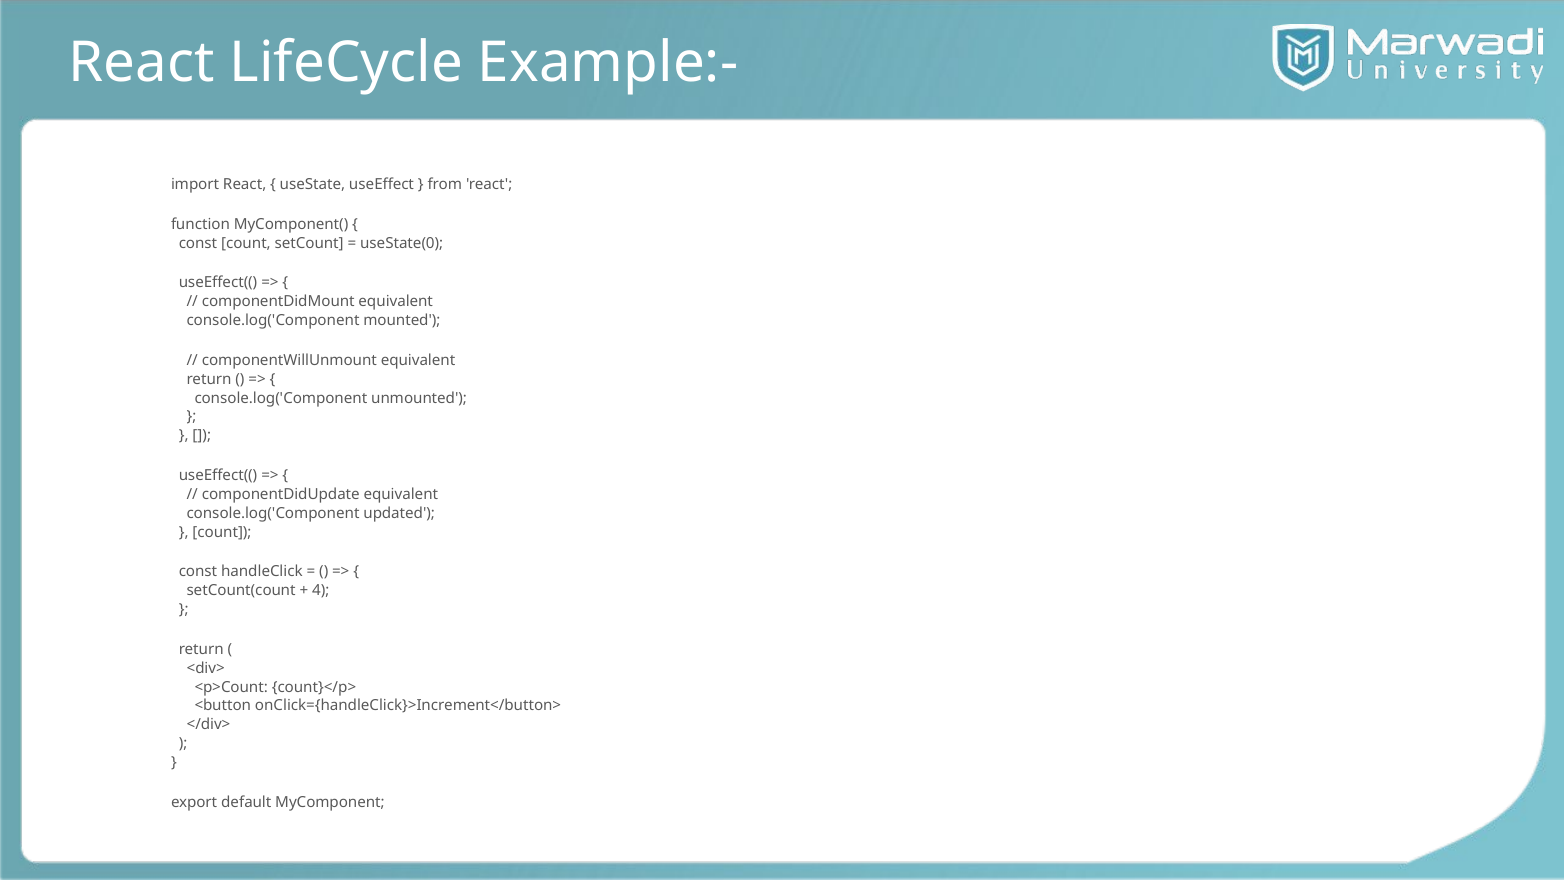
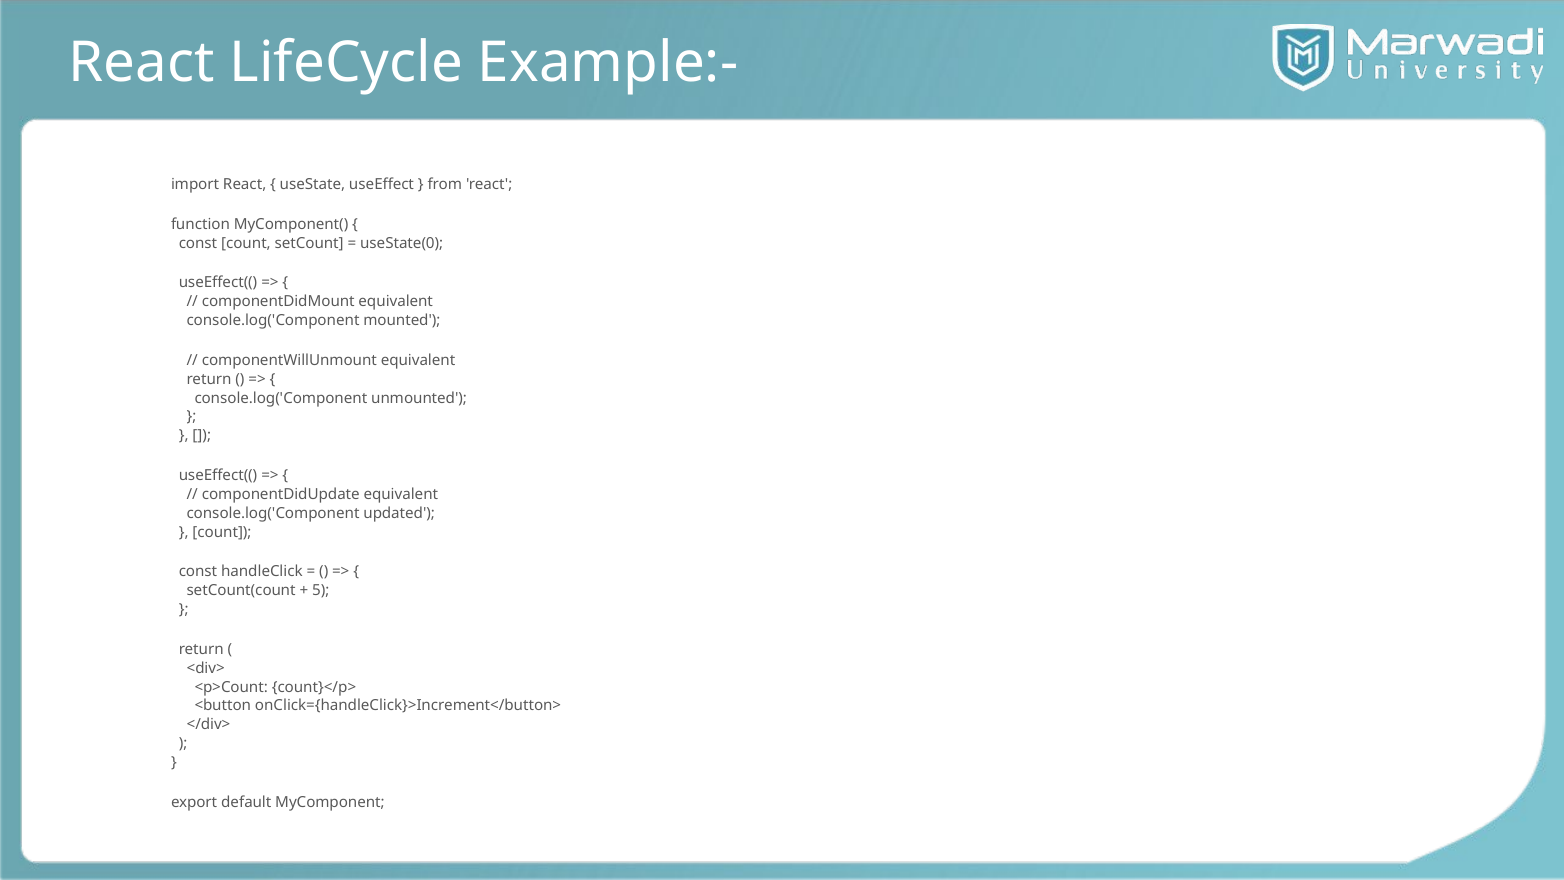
4: 4 -> 5
